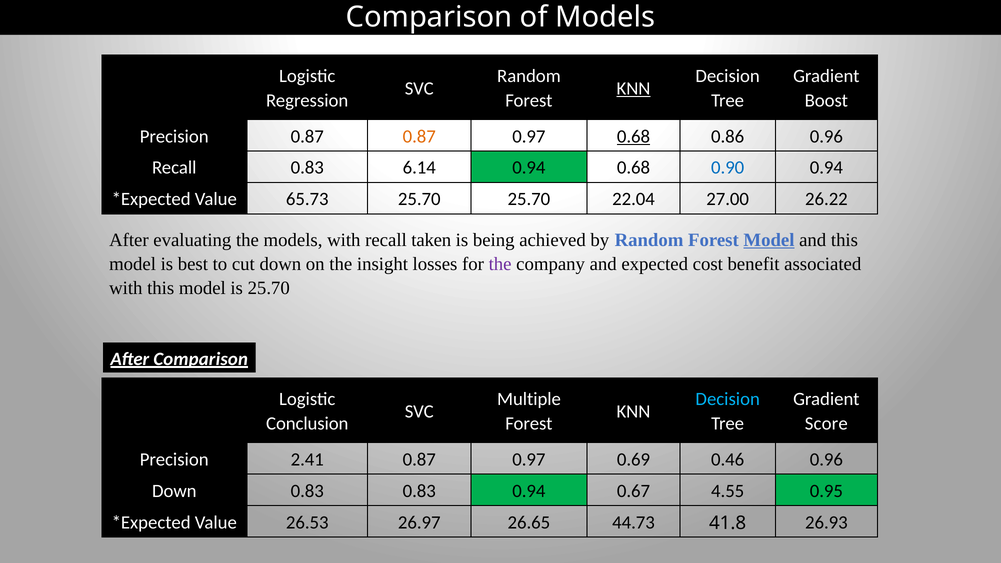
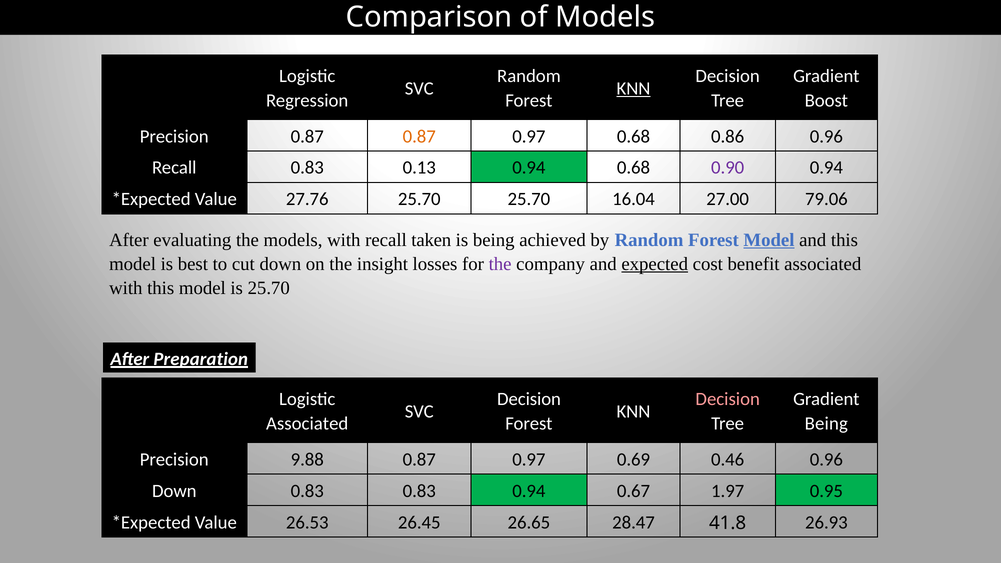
0.68 at (634, 136) underline: present -> none
6.14: 6.14 -> 0.13
0.90 colour: blue -> purple
65.73: 65.73 -> 27.76
22.04: 22.04 -> 16.04
26.22: 26.22 -> 79.06
expected underline: none -> present
After Comparison: Comparison -> Preparation
Multiple at (529, 399): Multiple -> Decision
Decision at (728, 399) colour: light blue -> pink
Conclusion at (307, 424): Conclusion -> Associated
Score at (826, 424): Score -> Being
2.41: 2.41 -> 9.88
4.55: 4.55 -> 1.97
26.97: 26.97 -> 26.45
44.73: 44.73 -> 28.47
